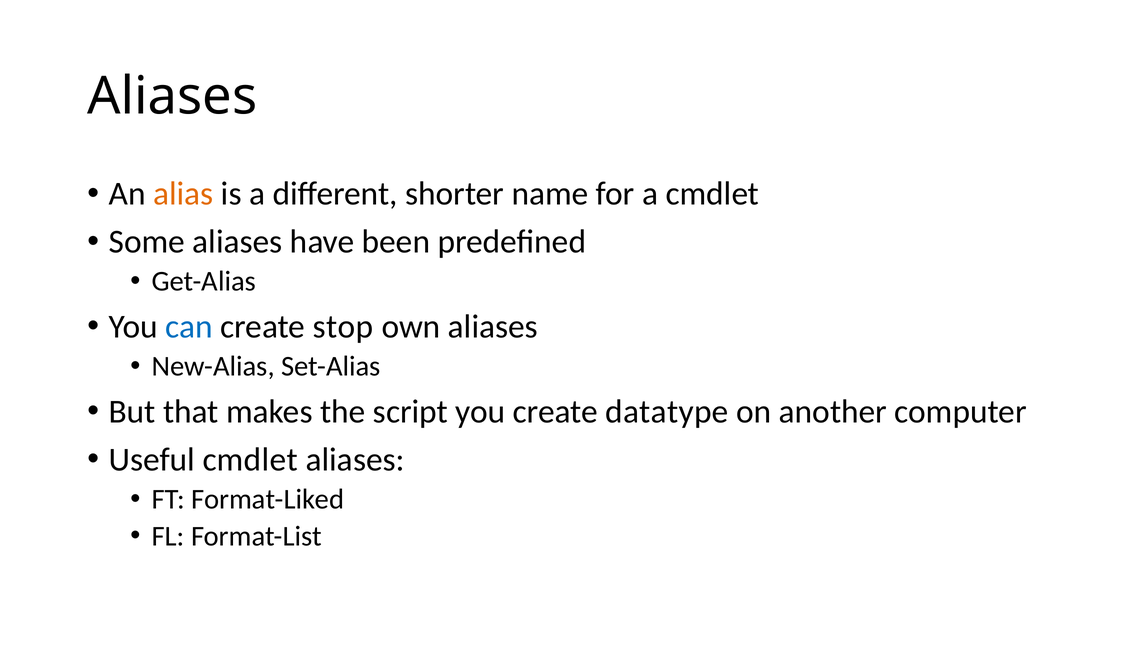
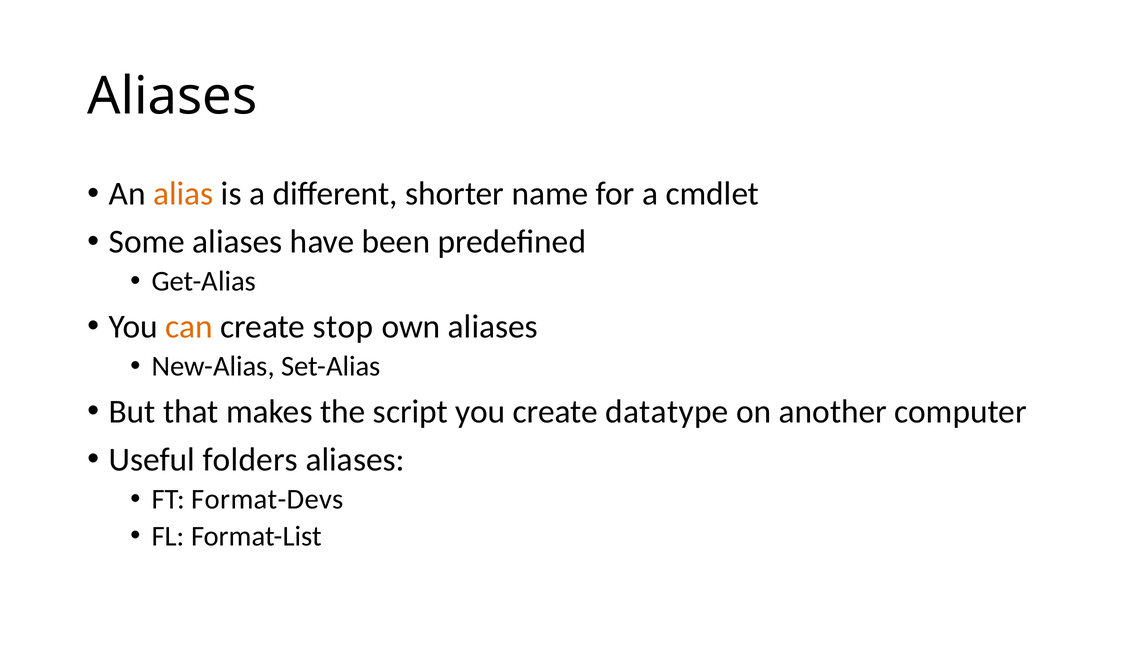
can colour: blue -> orange
Useful cmdlet: cmdlet -> folders
Format-Liked: Format-Liked -> Format-Devs
